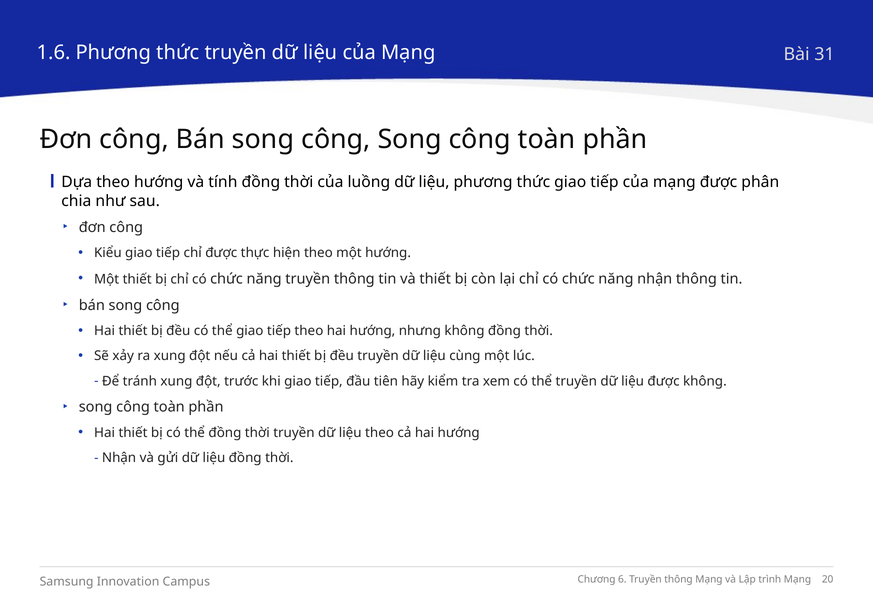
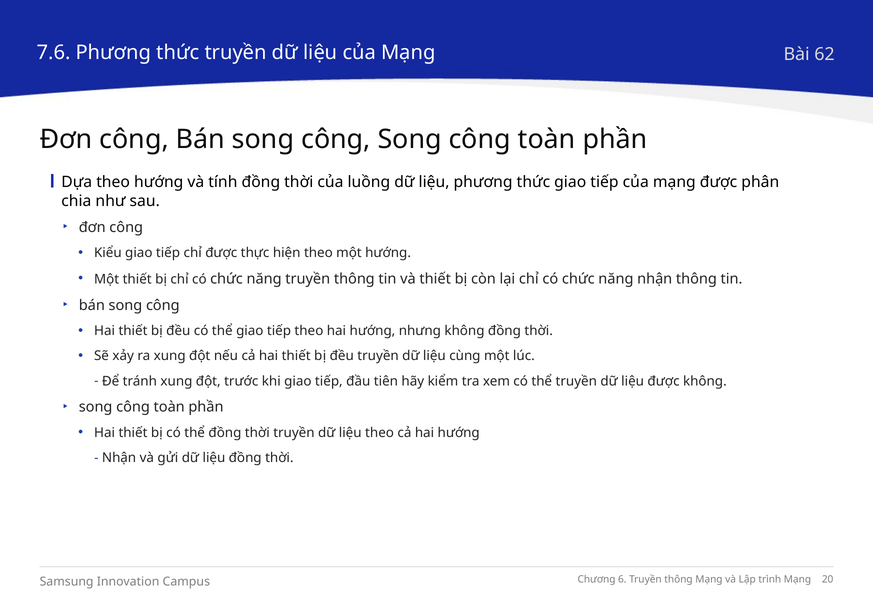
1.6: 1.6 -> 7.6
31: 31 -> 62
